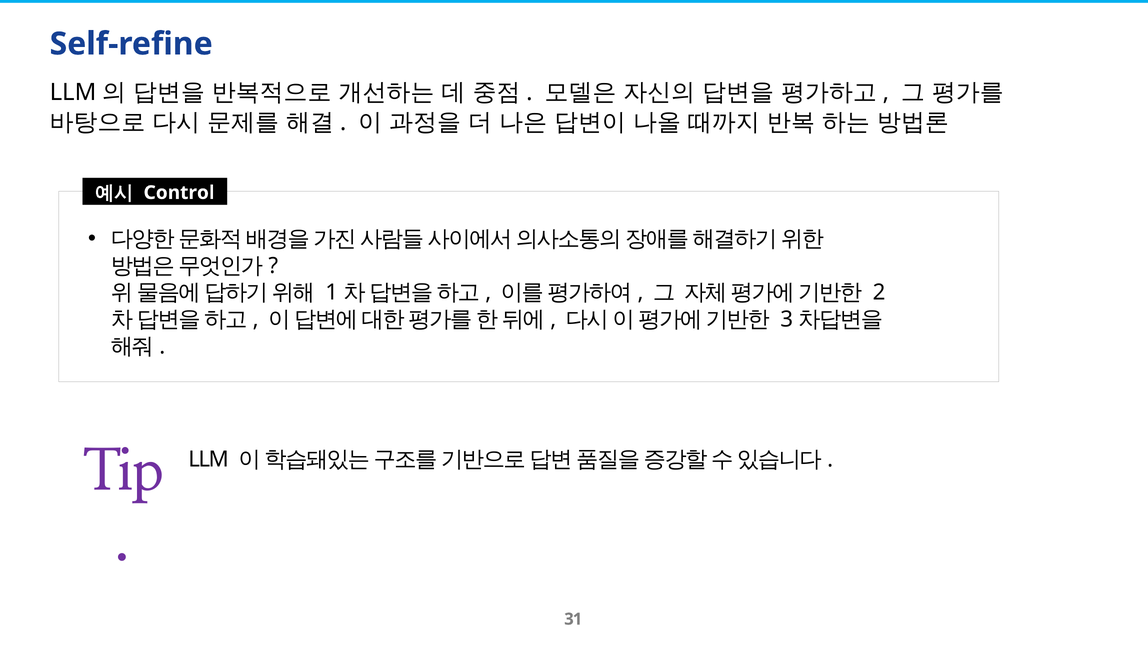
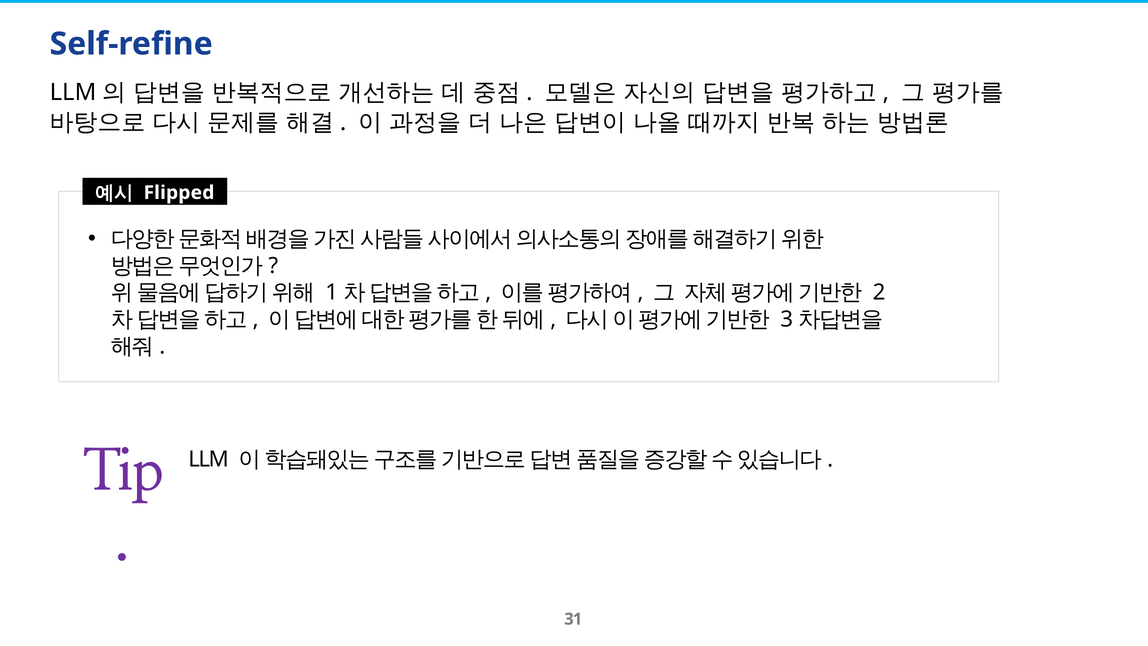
Control: Control -> Flipped
